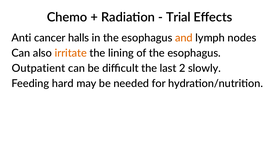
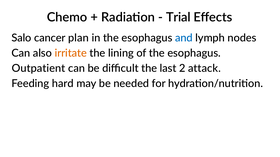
Anti: Anti -> Salo
halls: halls -> plan
and colour: orange -> blue
slowly: slowly -> attack
